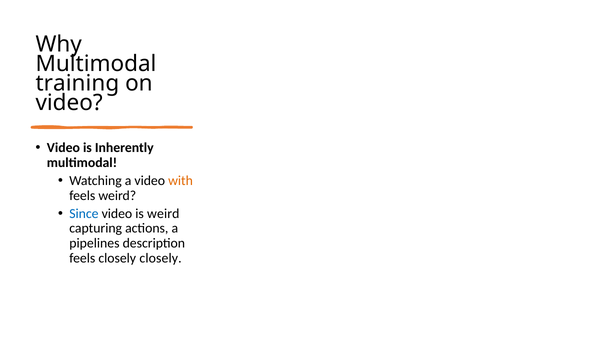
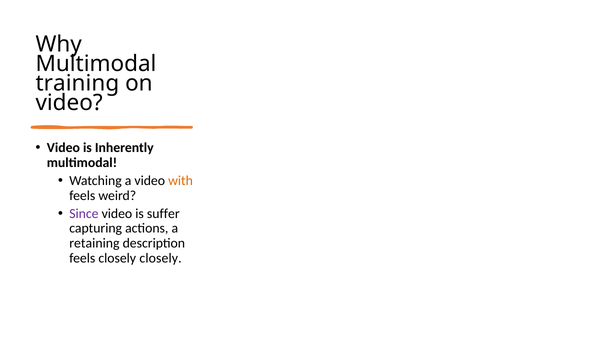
Since colour: blue -> purple
is weird: weird -> suffer
pipelines: pipelines -> retaining
